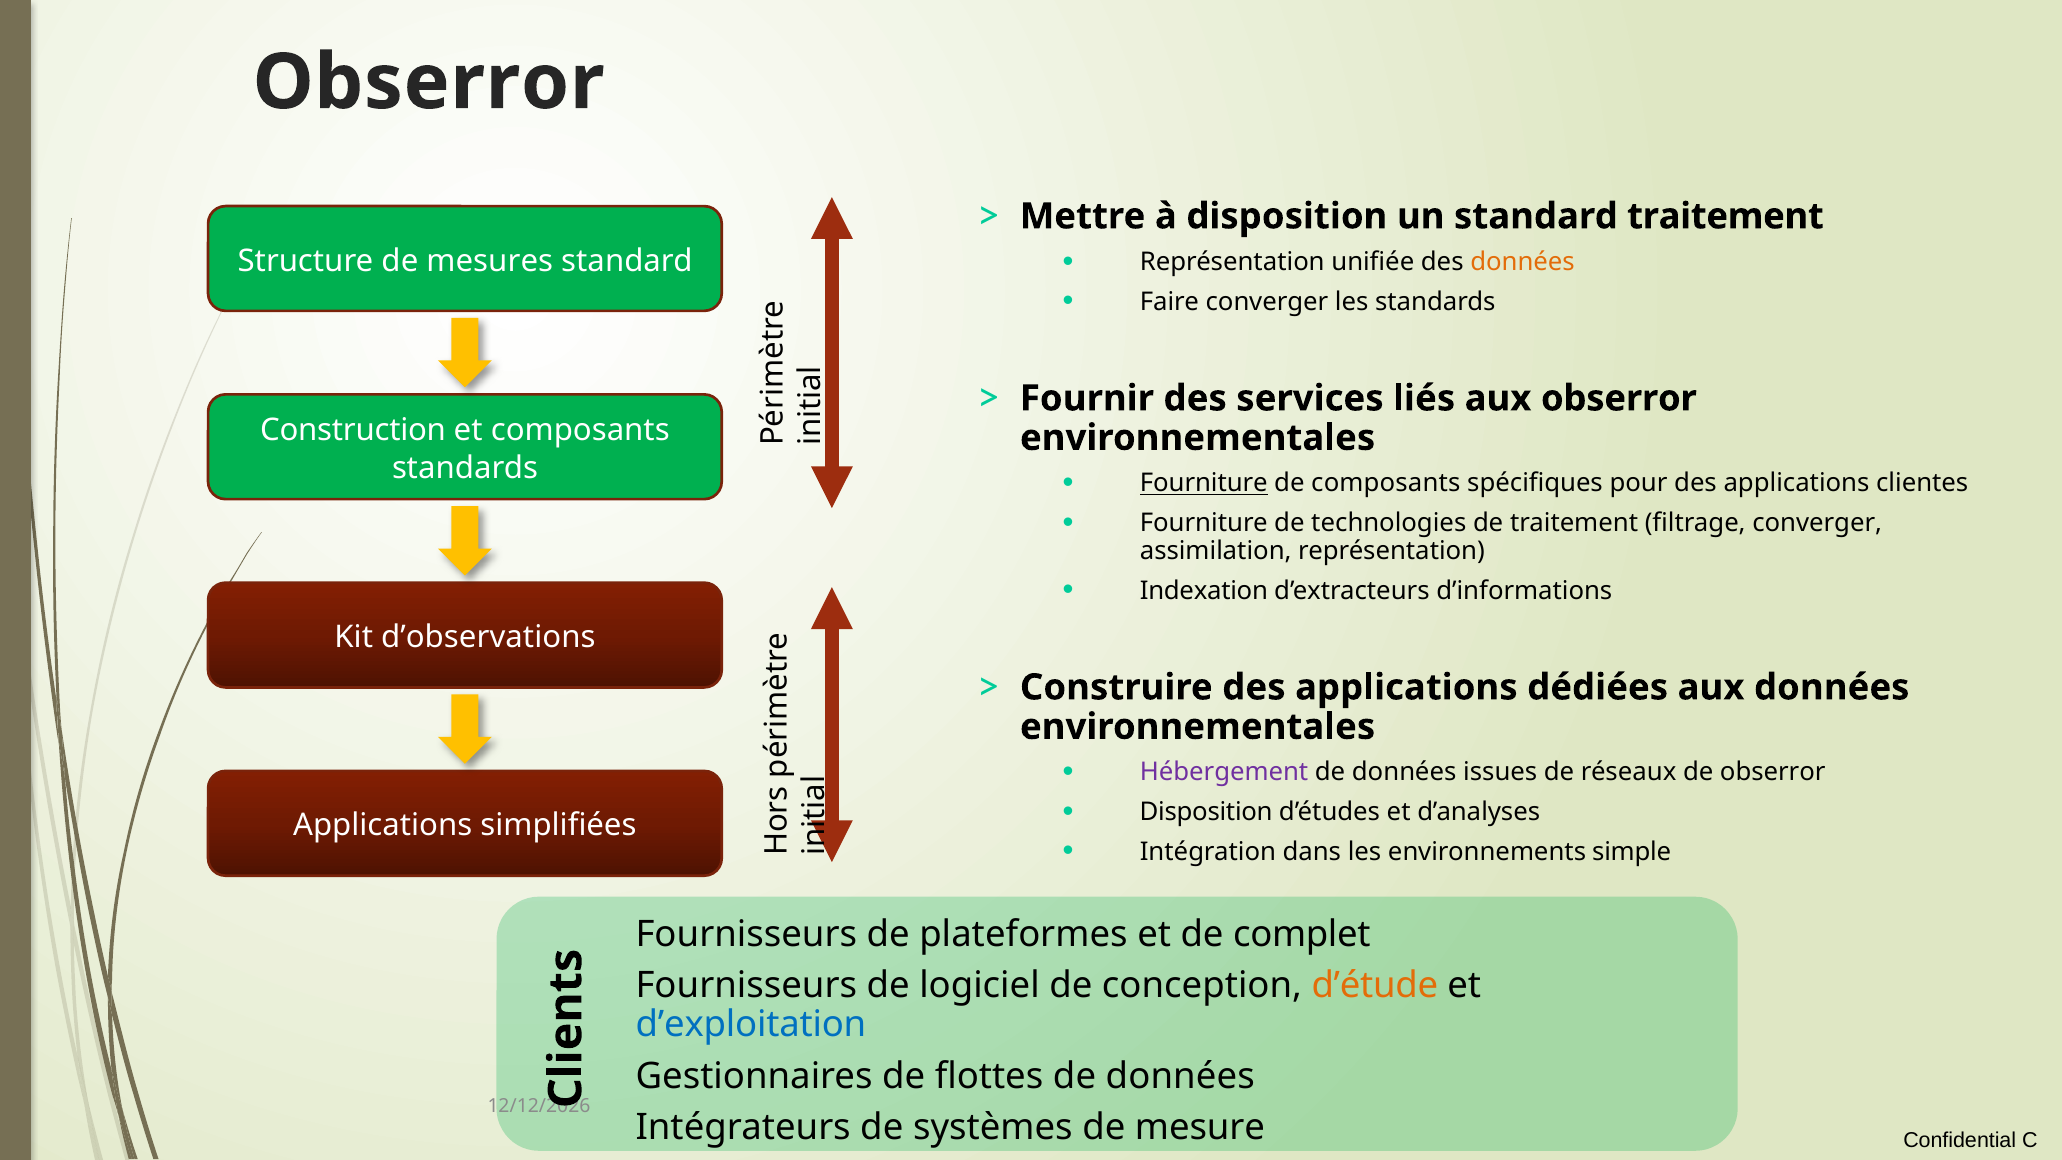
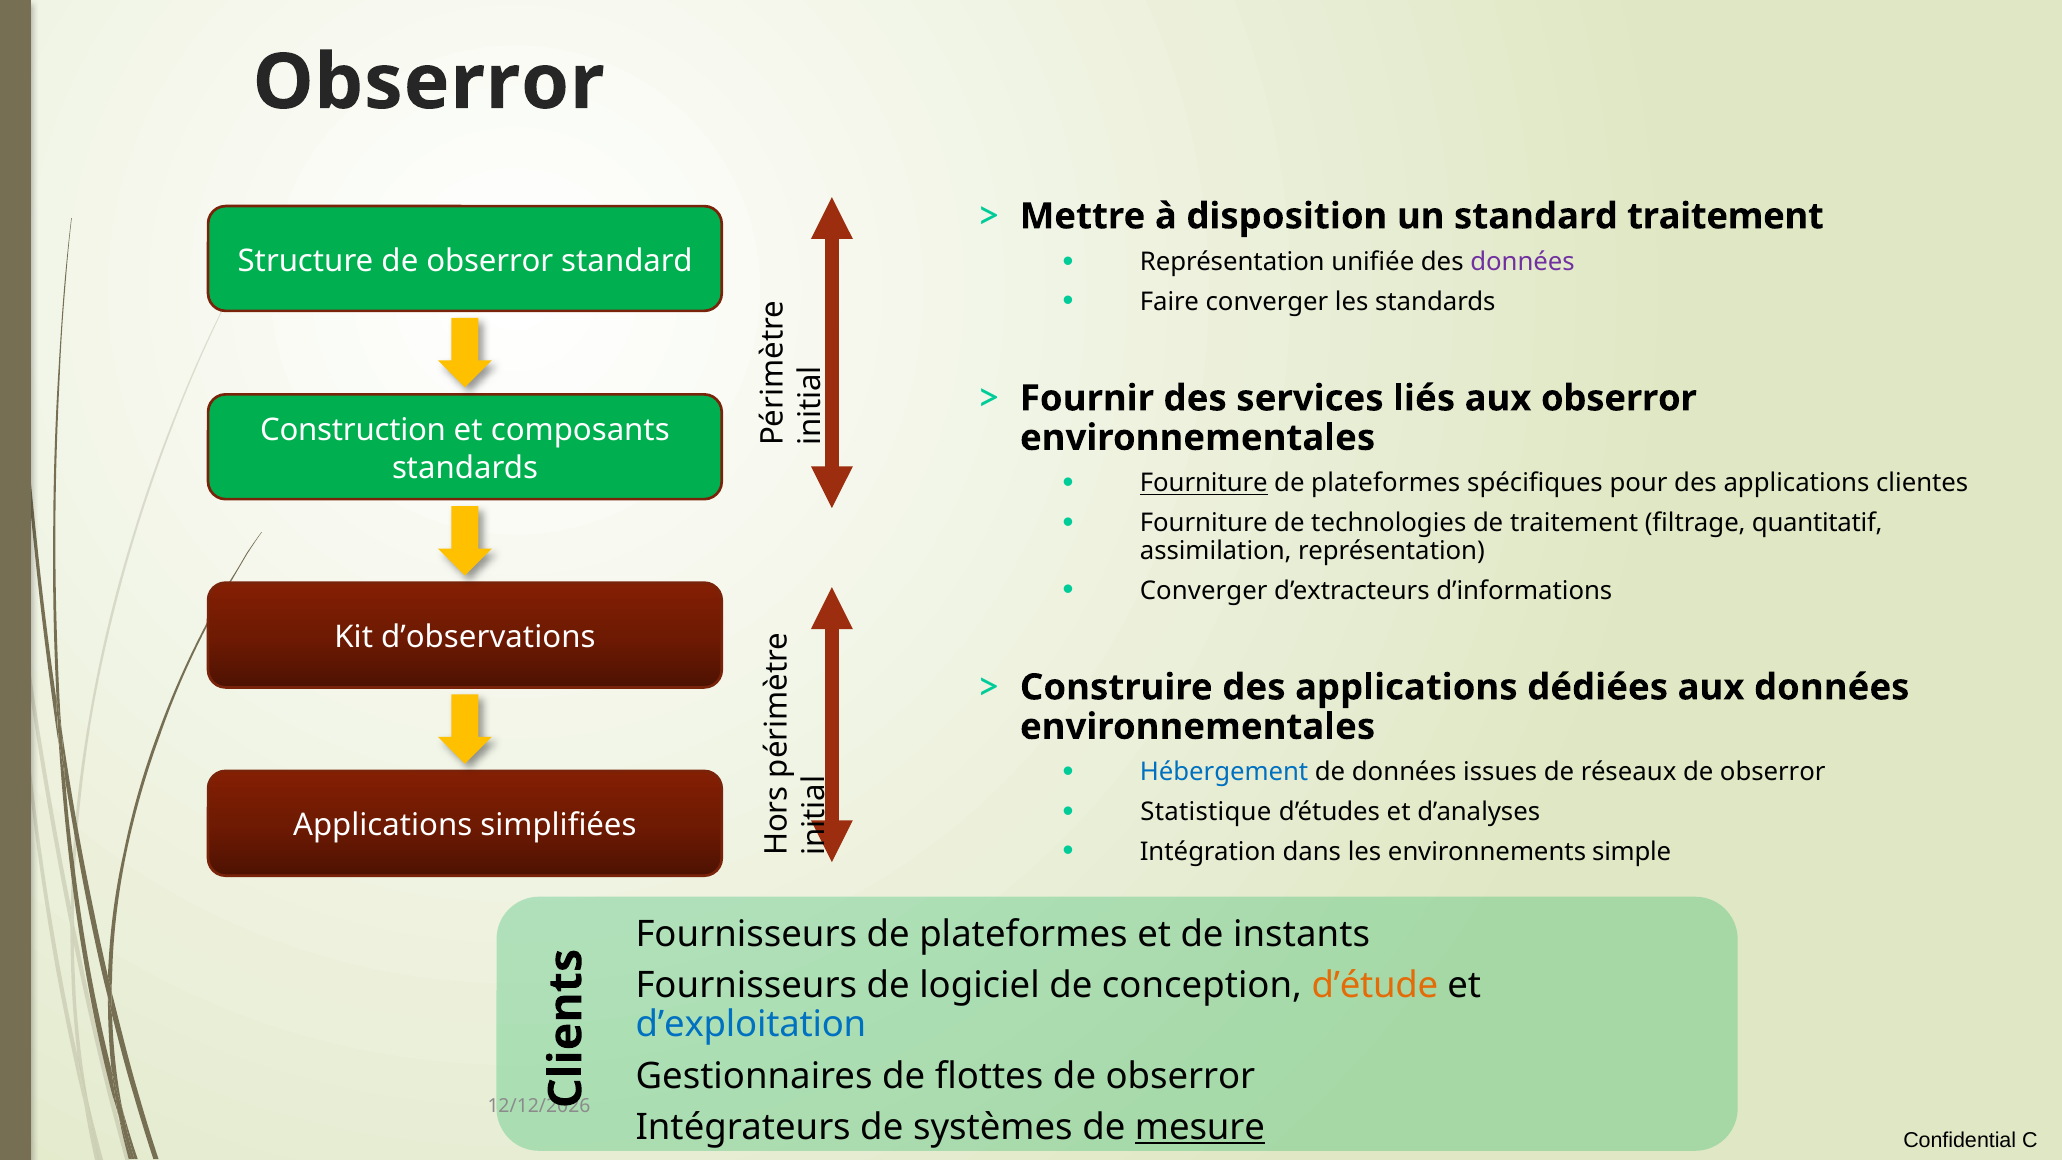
données at (1523, 262) colour: orange -> purple
Structure de mesures: mesures -> obserror
composants at (1386, 483): composants -> plateformes
filtrage converger: converger -> quantitatif
Indexation at (1204, 590): Indexation -> Converger
Hébergement colour: purple -> blue
Disposition at (1206, 812): Disposition -> Statistique
complet: complet -> instants
flottes de données: données -> obserror
mesure underline: none -> present
